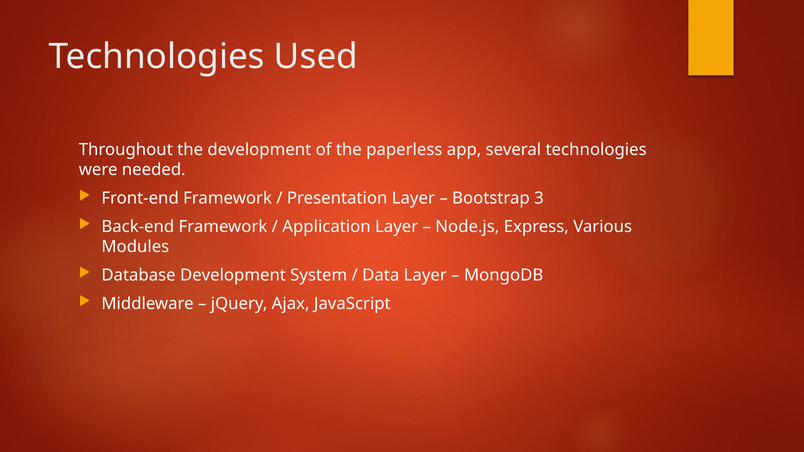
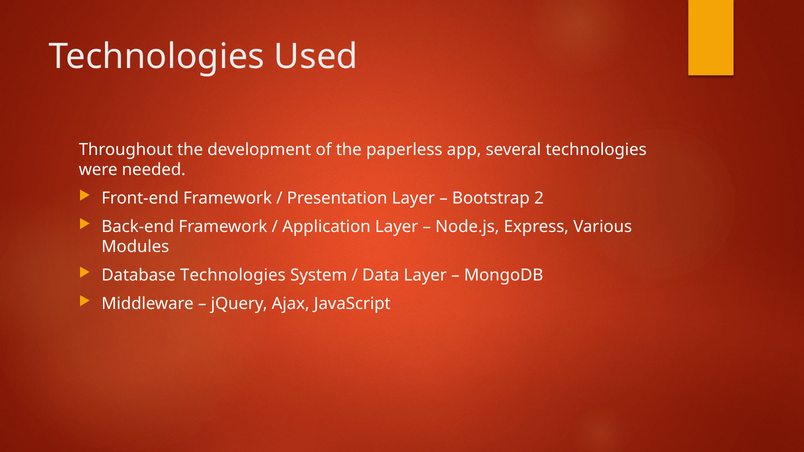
3: 3 -> 2
Database Development: Development -> Technologies
